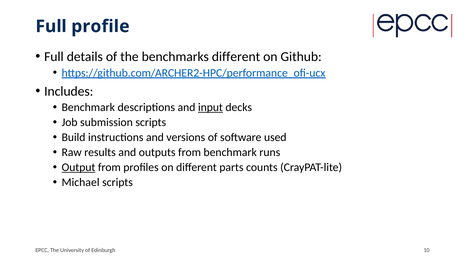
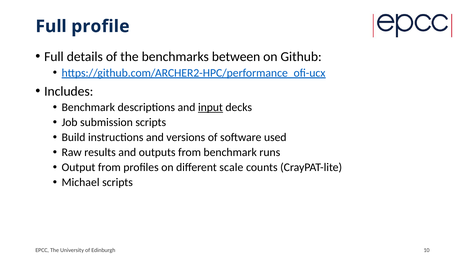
benchmarks different: different -> between
Output underline: present -> none
parts: parts -> scale
